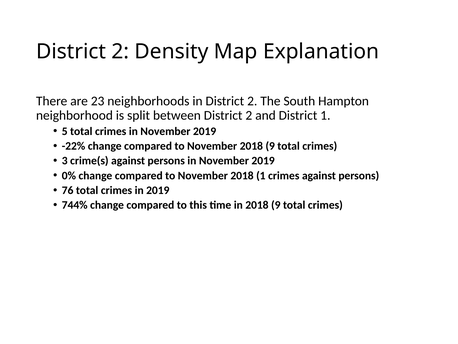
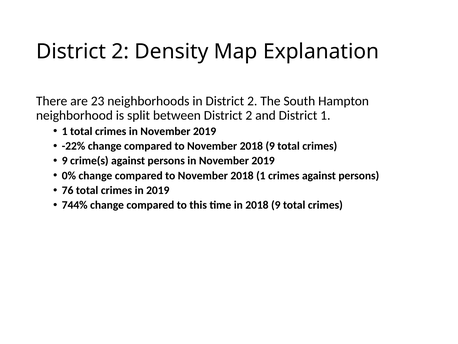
5 at (65, 131): 5 -> 1
3 at (65, 161): 3 -> 9
